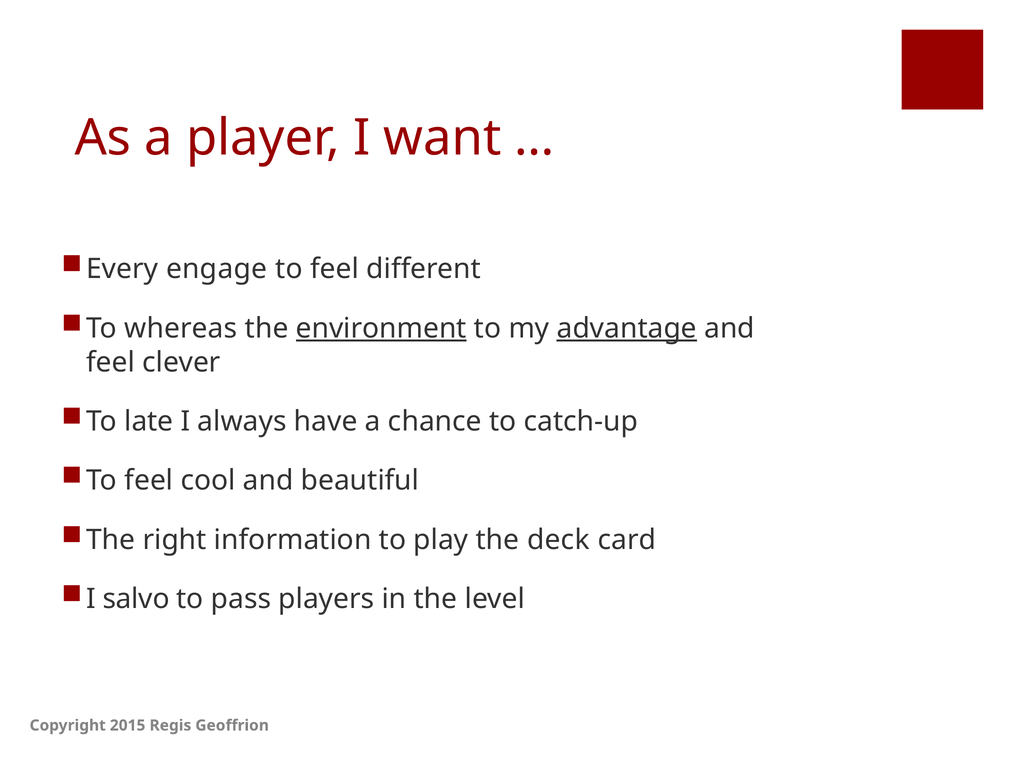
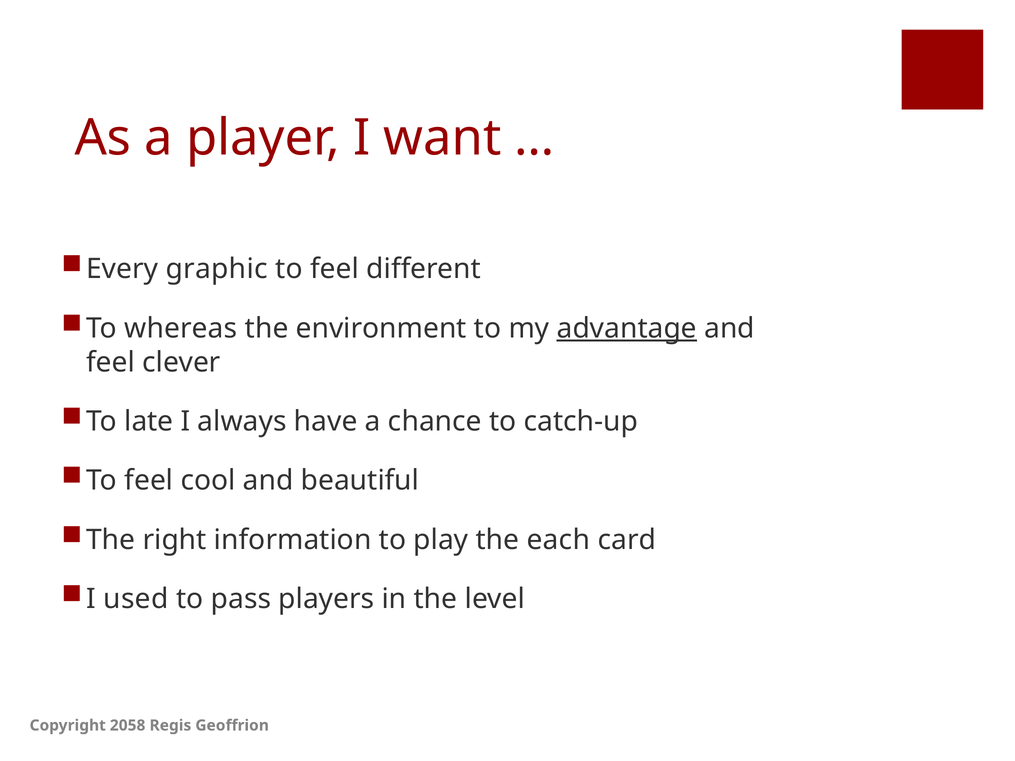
engage: engage -> graphic
environment underline: present -> none
deck: deck -> each
salvo: salvo -> used
2015: 2015 -> 2058
